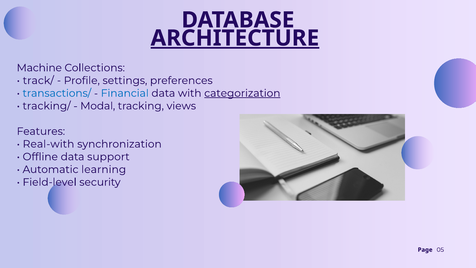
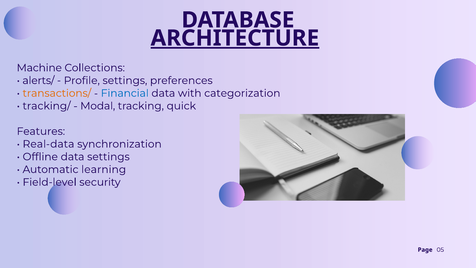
track/: track/ -> alerts/
transactions/ colour: blue -> orange
categorization underline: present -> none
views: views -> quick
Real-with: Real-with -> Real-data
data support: support -> settings
